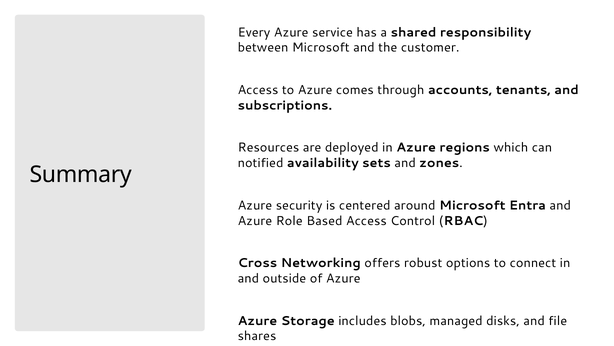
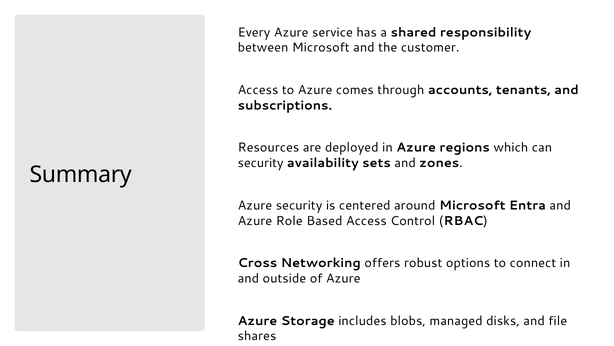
notified at (261, 163): notified -> security
